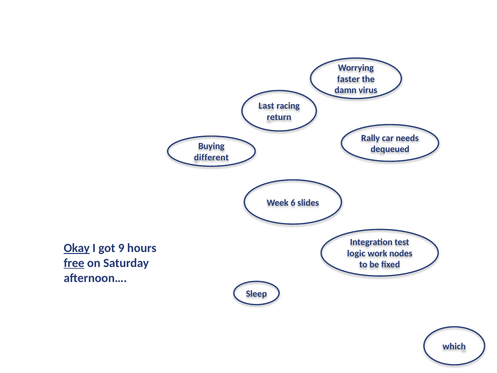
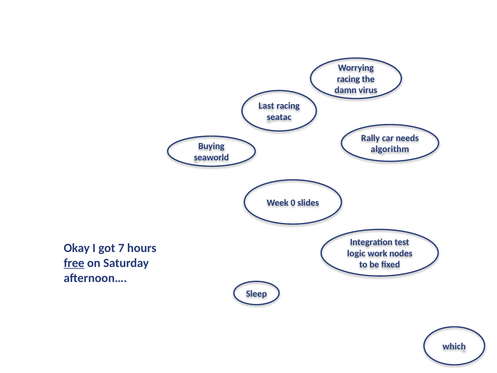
faster at (348, 79): faster -> racing
return: return -> seatac
dequeued: dequeued -> algorithm
different: different -> seaworld
6: 6 -> 0
Okay underline: present -> none
9: 9 -> 7
